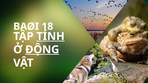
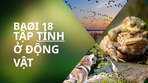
ĐỘNG underline: present -> none
